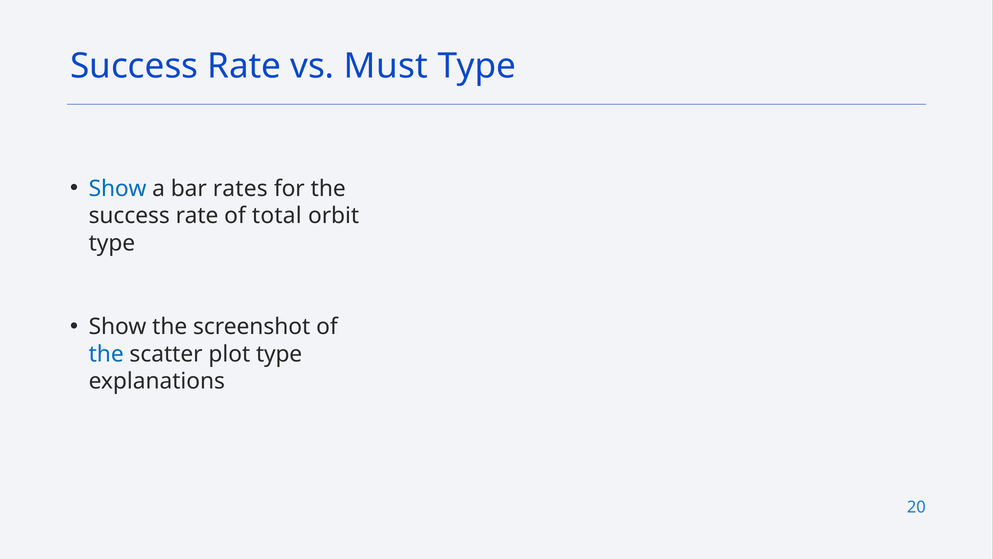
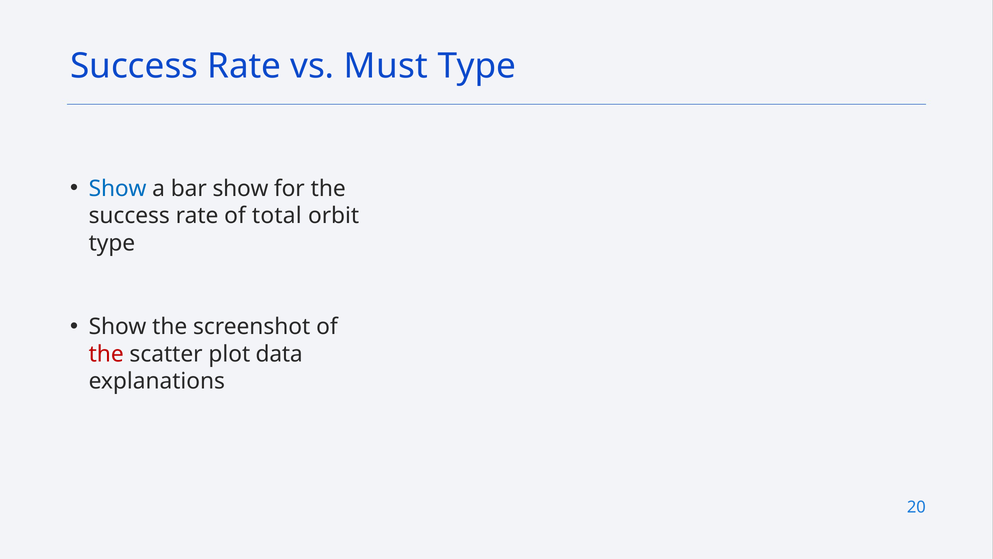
bar rates: rates -> show
the at (106, 354) colour: blue -> red
plot type: type -> data
